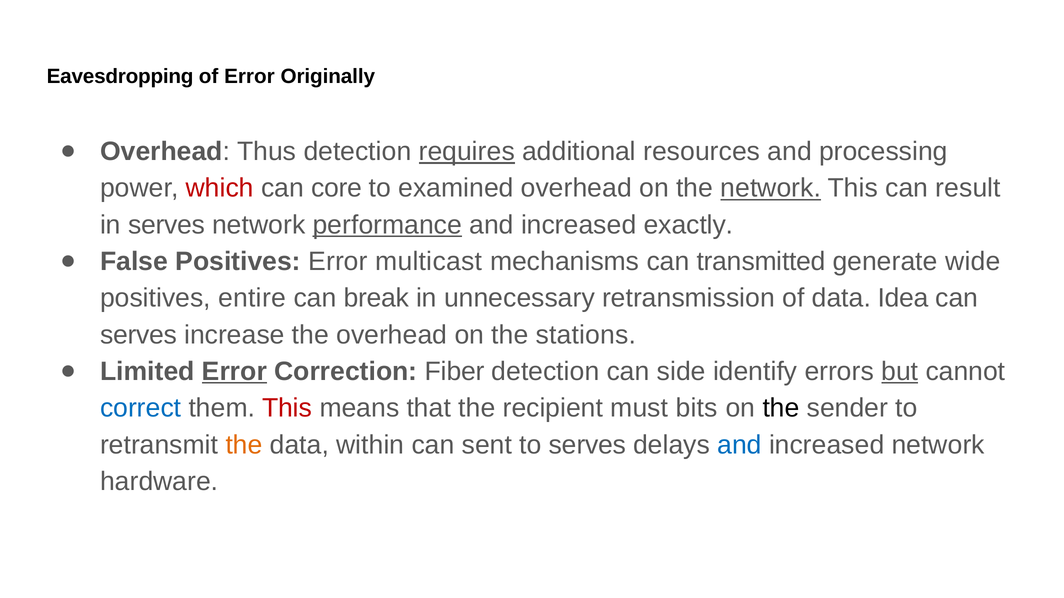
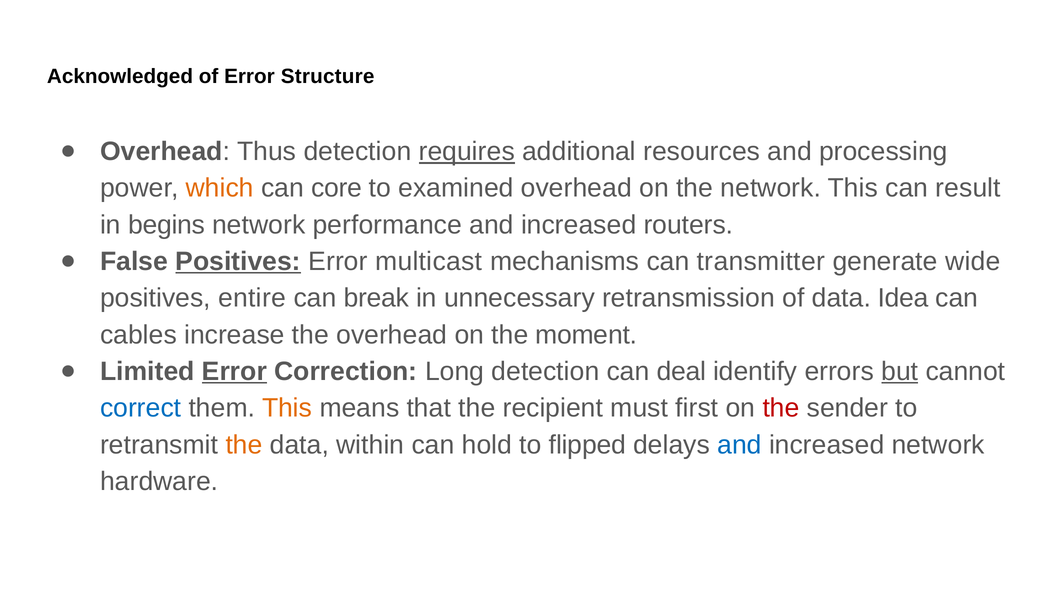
Eavesdropping: Eavesdropping -> Acknowledged
Originally: Originally -> Structure
which colour: red -> orange
network at (771, 188) underline: present -> none
in serves: serves -> begins
performance underline: present -> none
exactly: exactly -> routers
Positives at (238, 262) underline: none -> present
transmitted: transmitted -> transmitter
serves at (139, 335): serves -> cables
stations: stations -> moment
Fiber: Fiber -> Long
side: side -> deal
This at (287, 409) colour: red -> orange
bits: bits -> first
the at (781, 409) colour: black -> red
sent: sent -> hold
to serves: serves -> flipped
